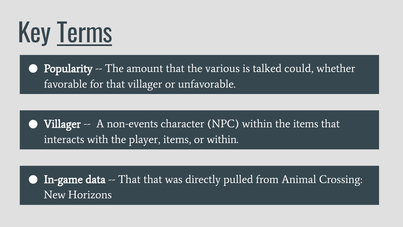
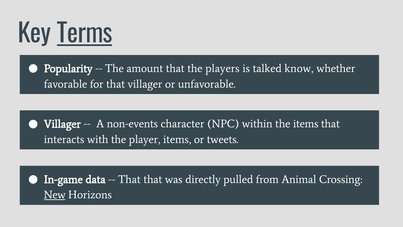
various: various -> players
could: could -> know
or within: within -> tweets
New underline: none -> present
